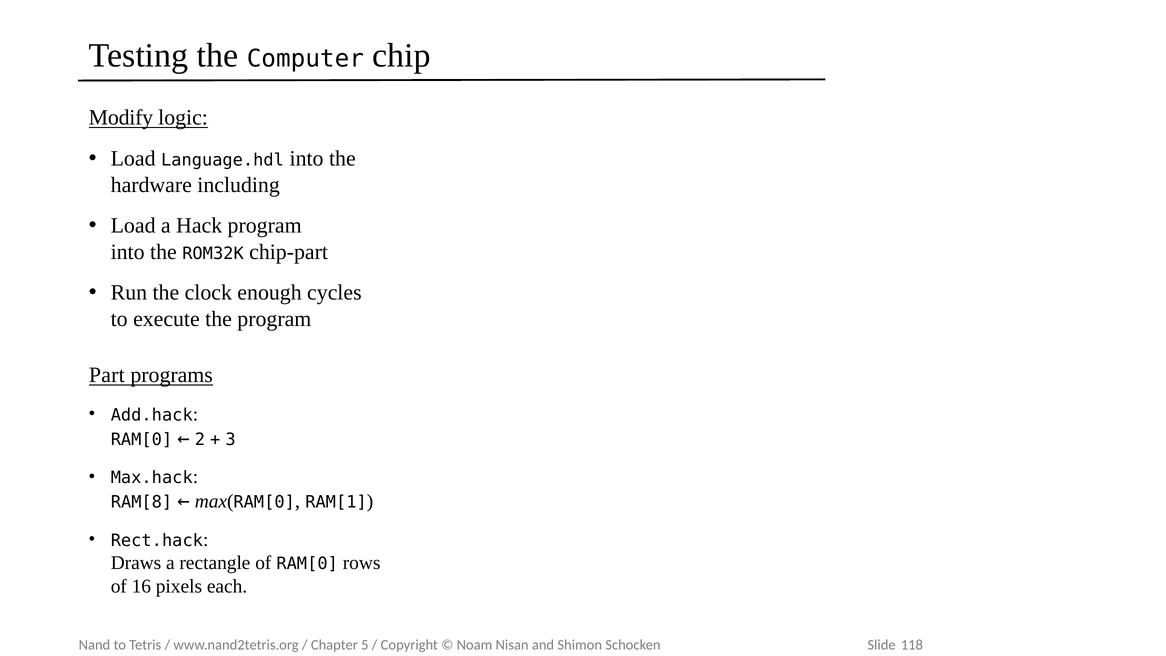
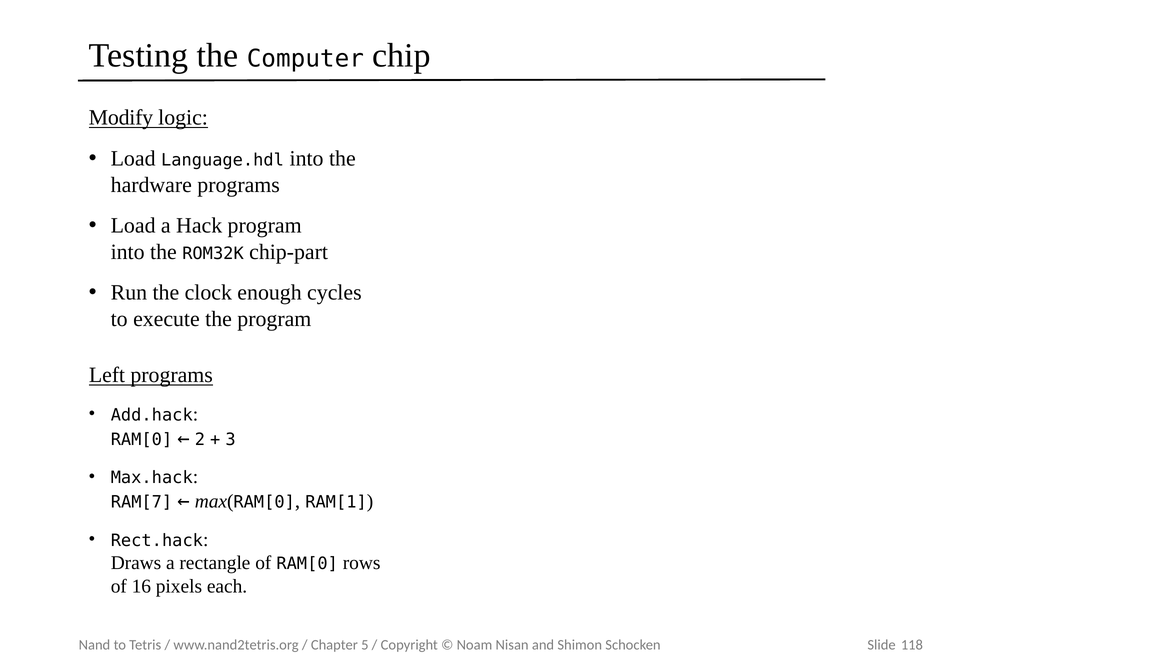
hardware including: including -> programs
Part: Part -> Left
RAM[8: RAM[8 -> RAM[7
